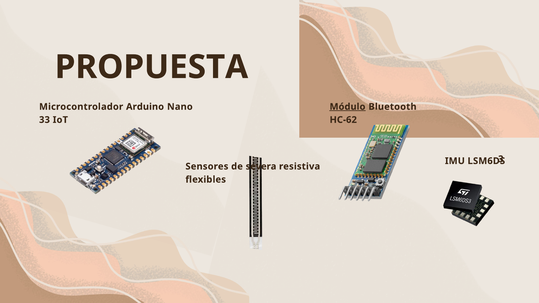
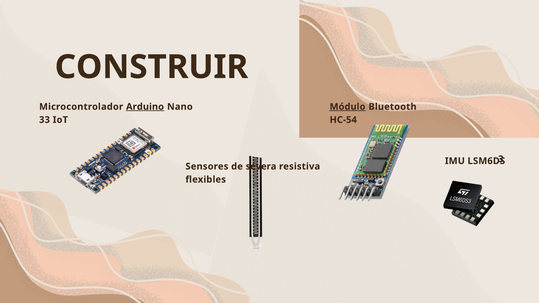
PROPUESTA: PROPUESTA -> CONSTRUIR
Arduino underline: none -> present
HC-62: HC-62 -> HC-54
